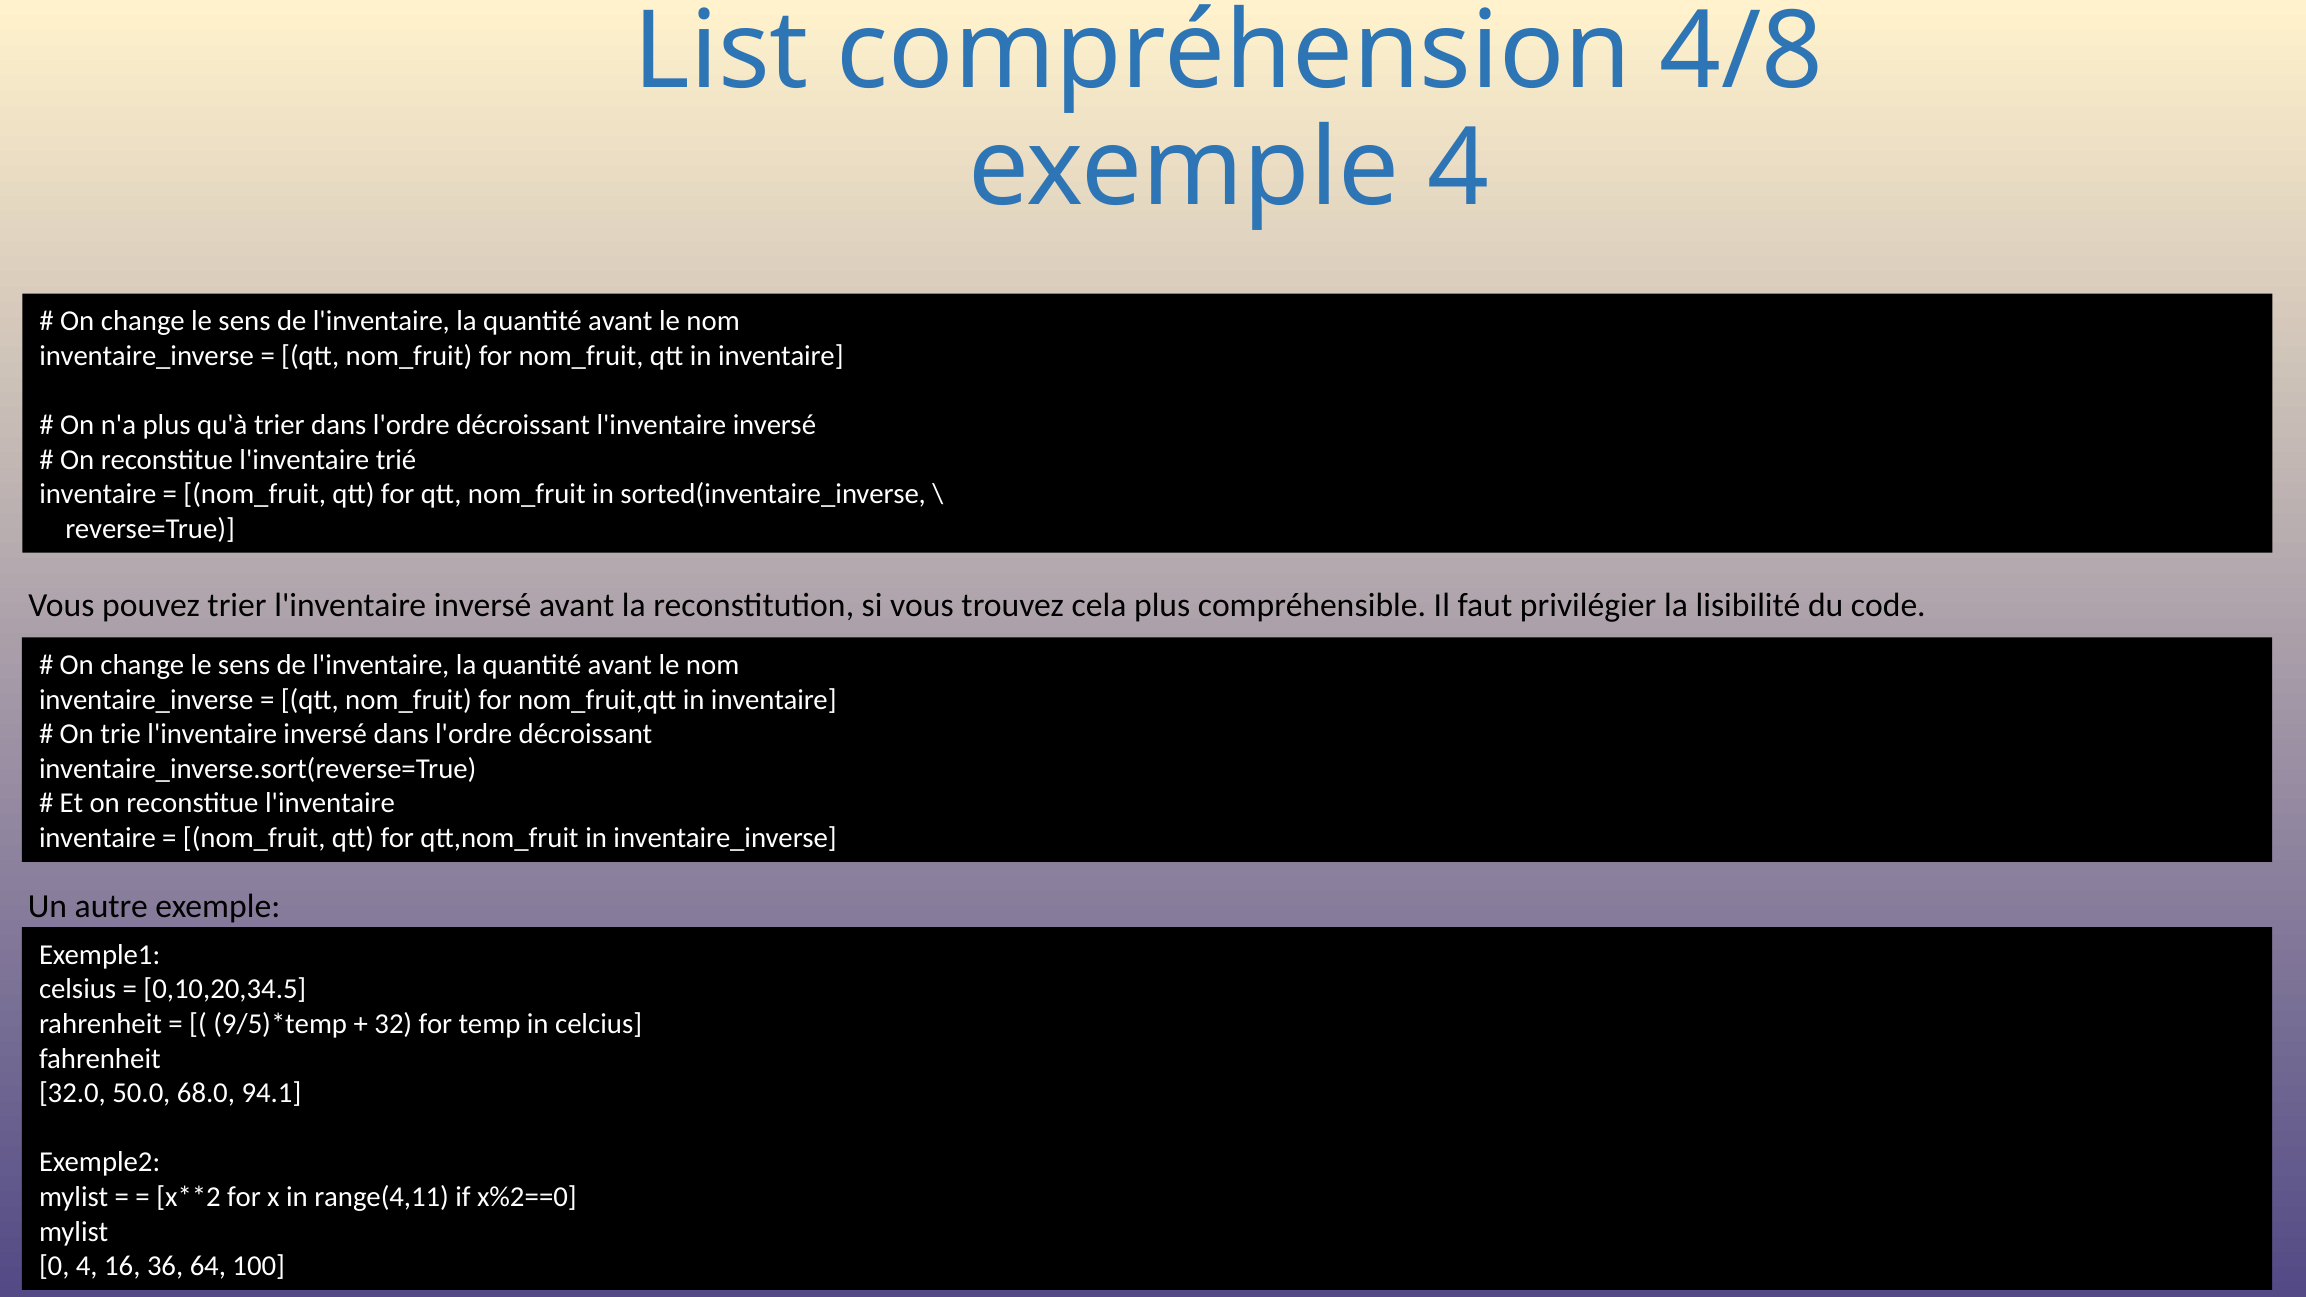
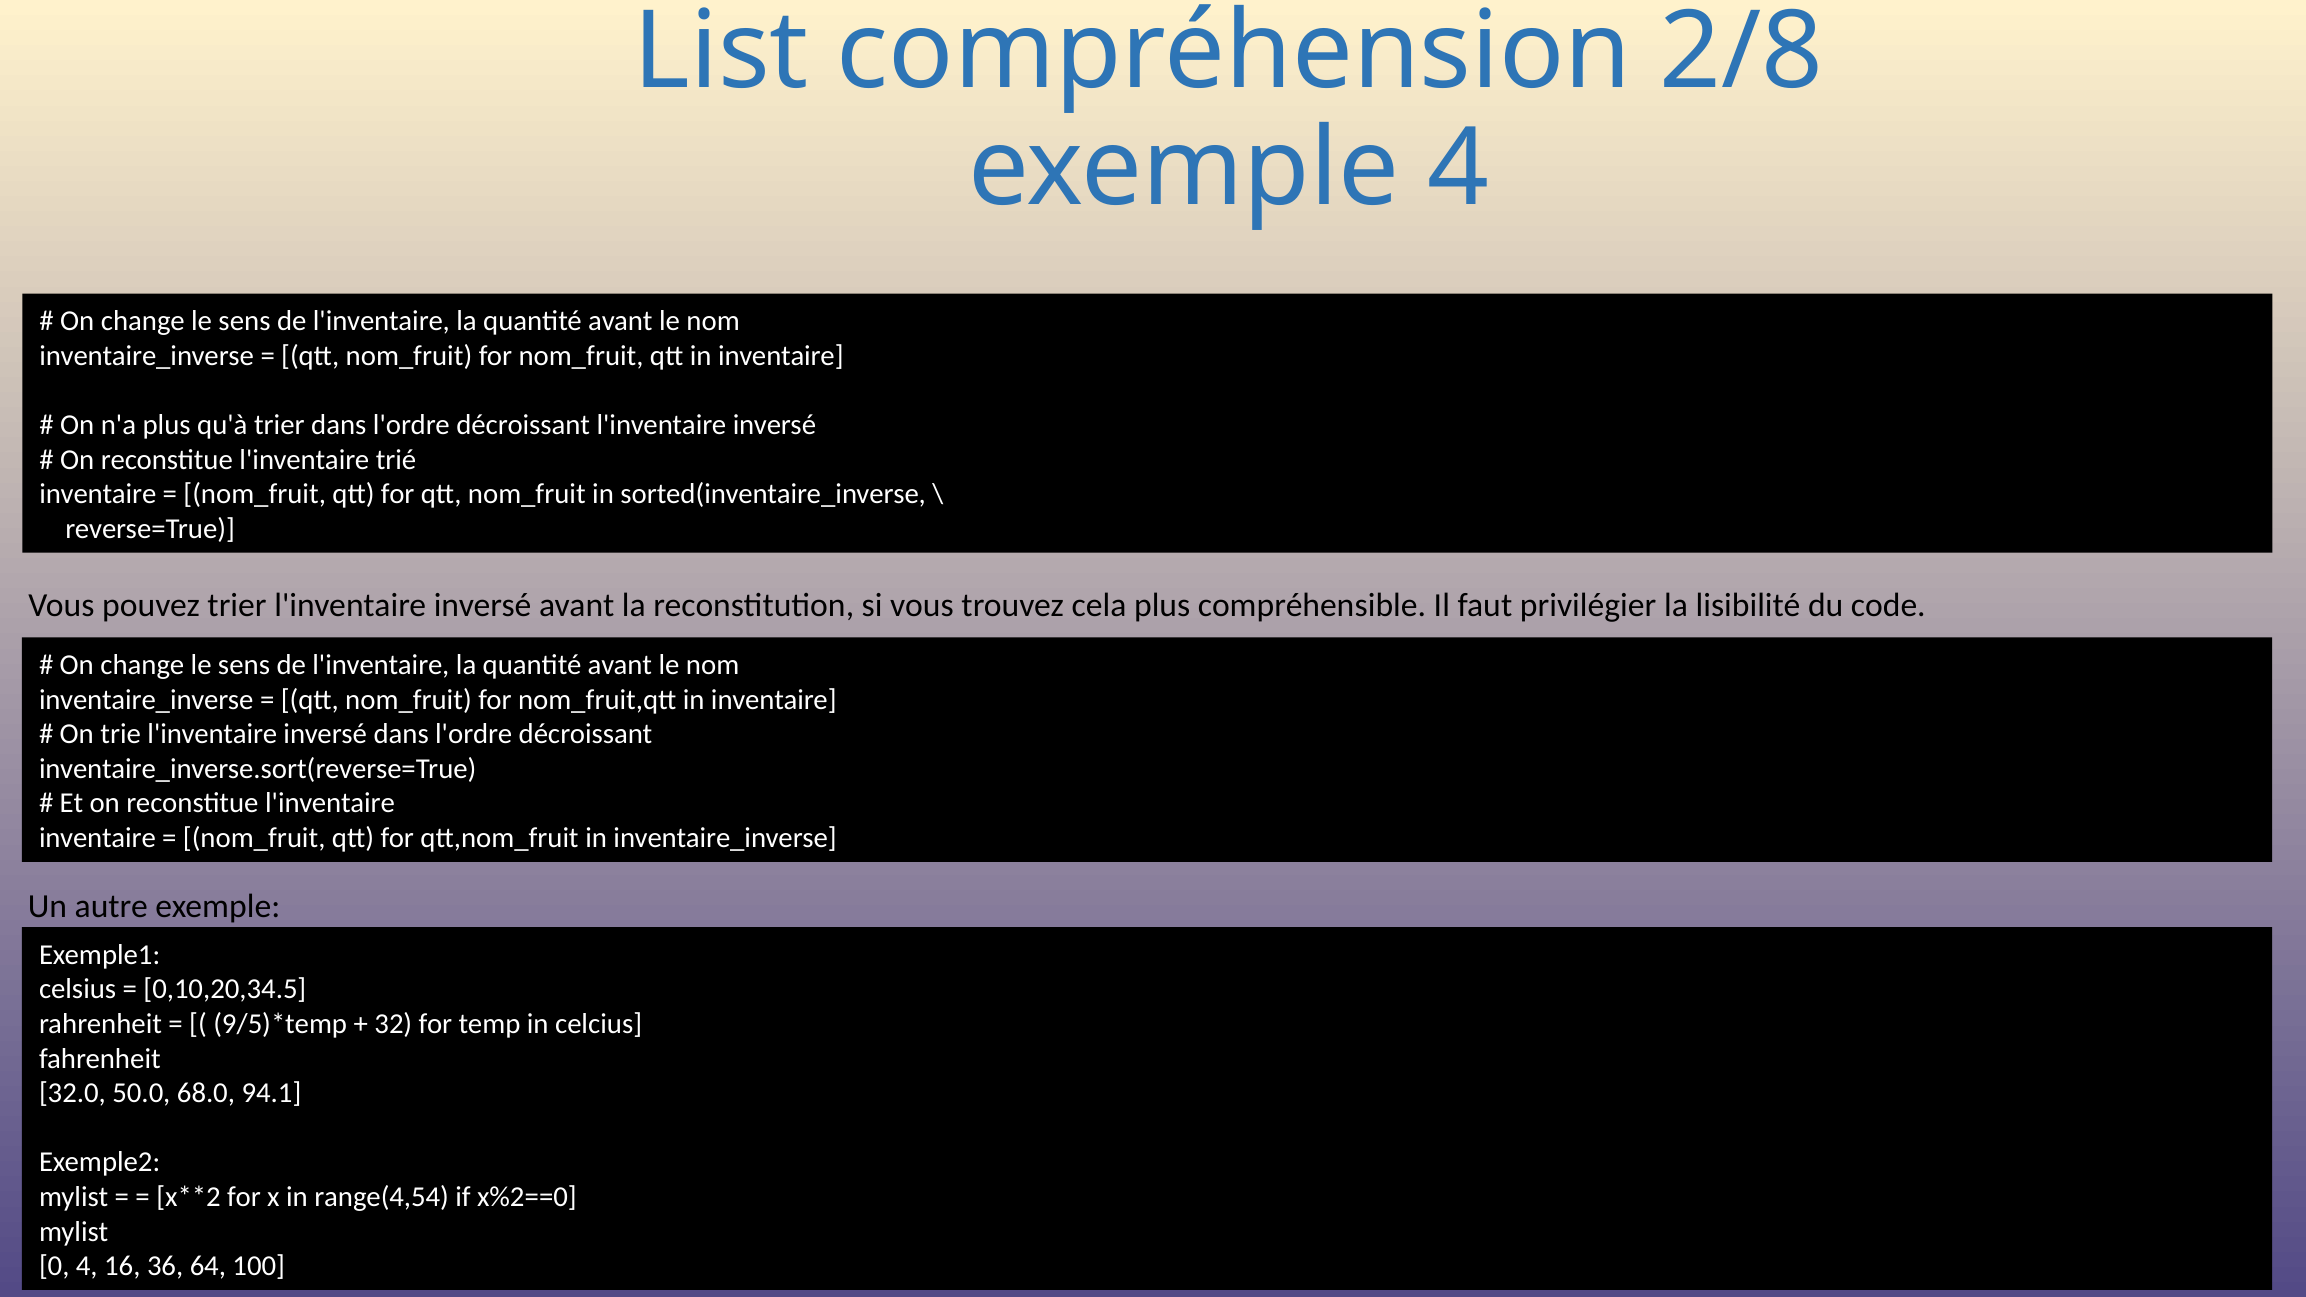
4/8: 4/8 -> 2/8
range(4,11: range(4,11 -> range(4,54
